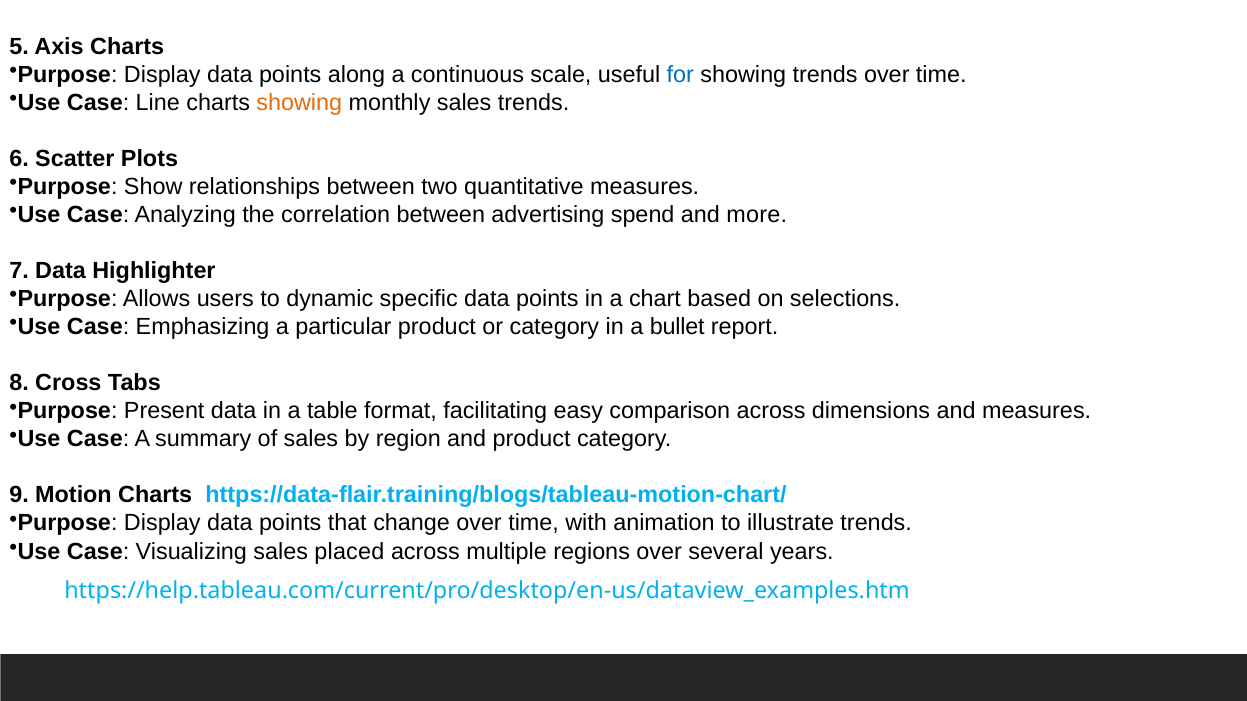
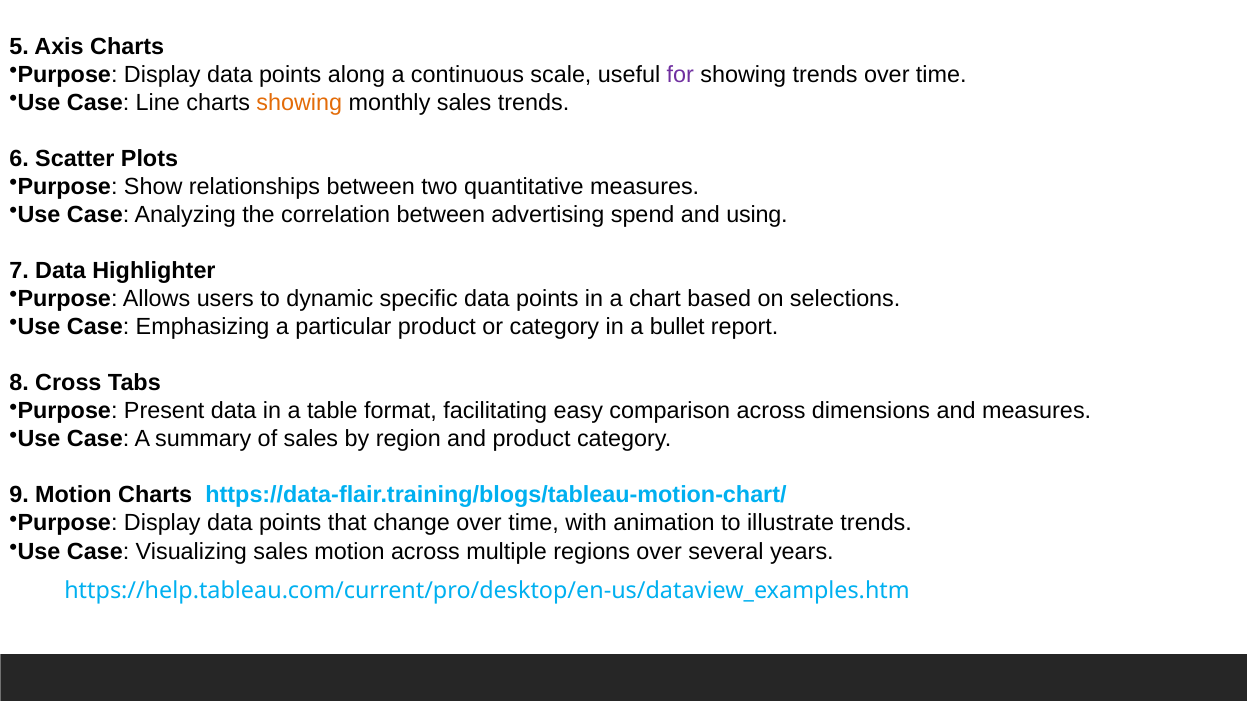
for colour: blue -> purple
more: more -> using
sales placed: placed -> motion
